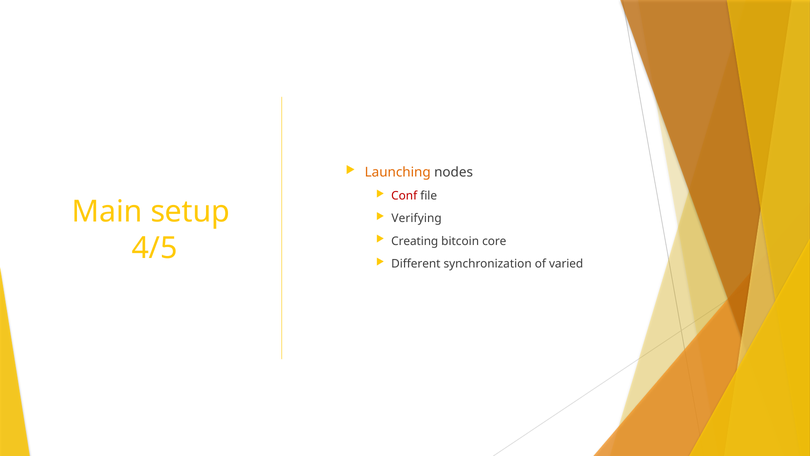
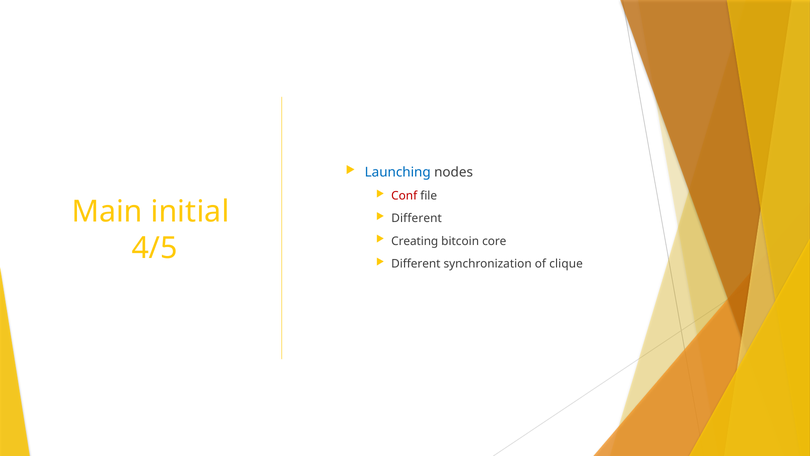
Launching colour: orange -> blue
setup: setup -> initial
Verifying at (417, 218): Verifying -> Different
varied: varied -> clique
